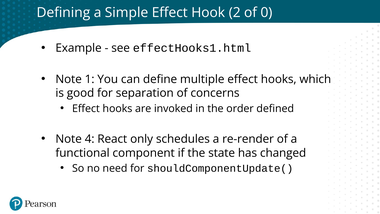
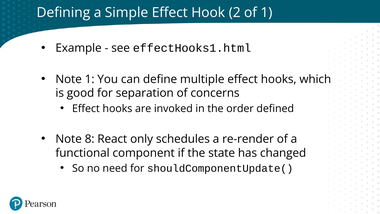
0 at (267, 13): 0 -> 1
4: 4 -> 8
